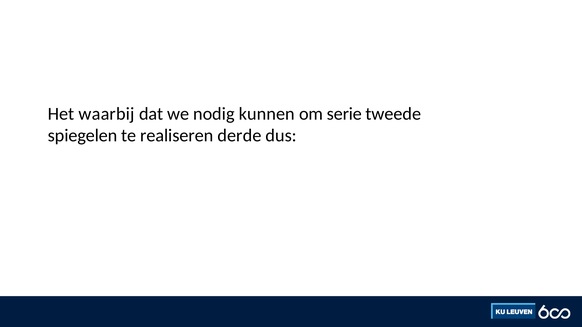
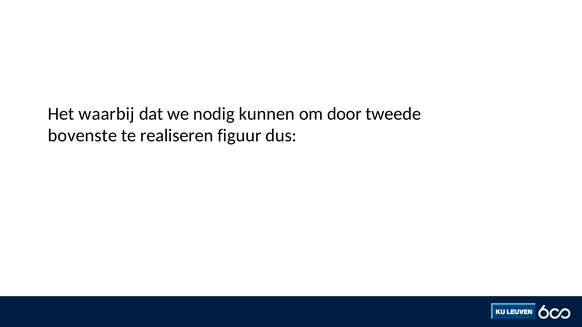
serie: serie -> door
spiegelen: spiegelen -> bovenste
derde: derde -> figuur
